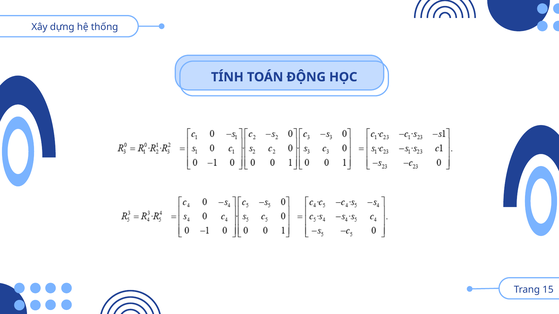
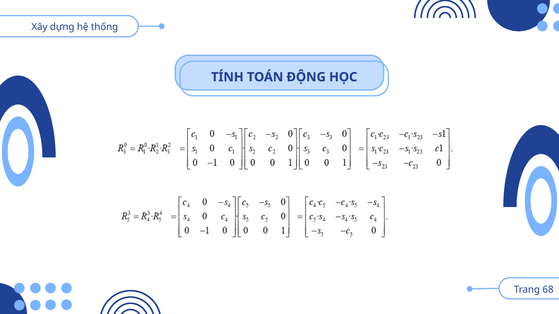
15: 15 -> 68
